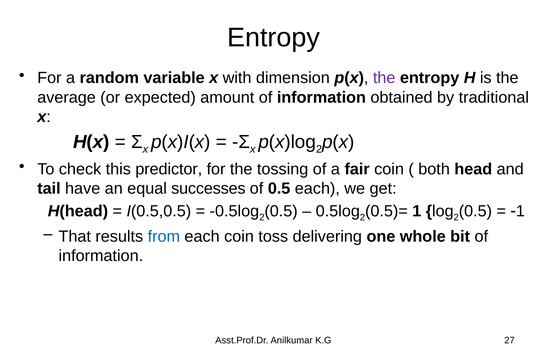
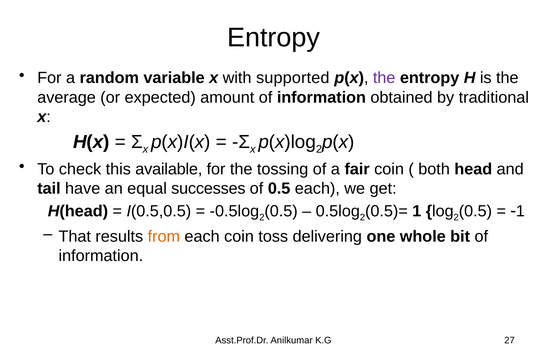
dimension: dimension -> supported
predictor: predictor -> available
from colour: blue -> orange
